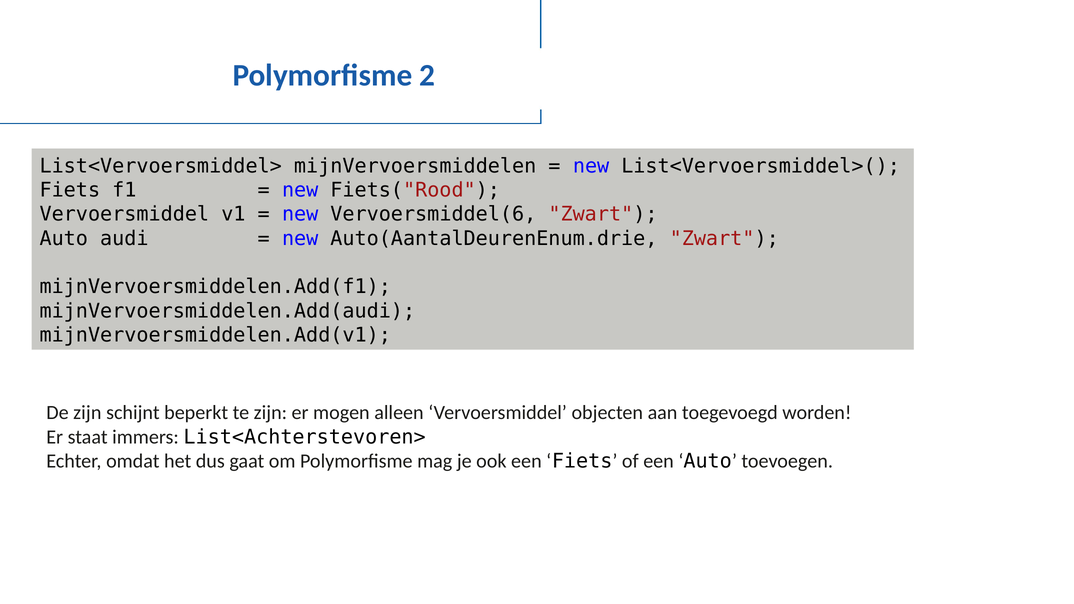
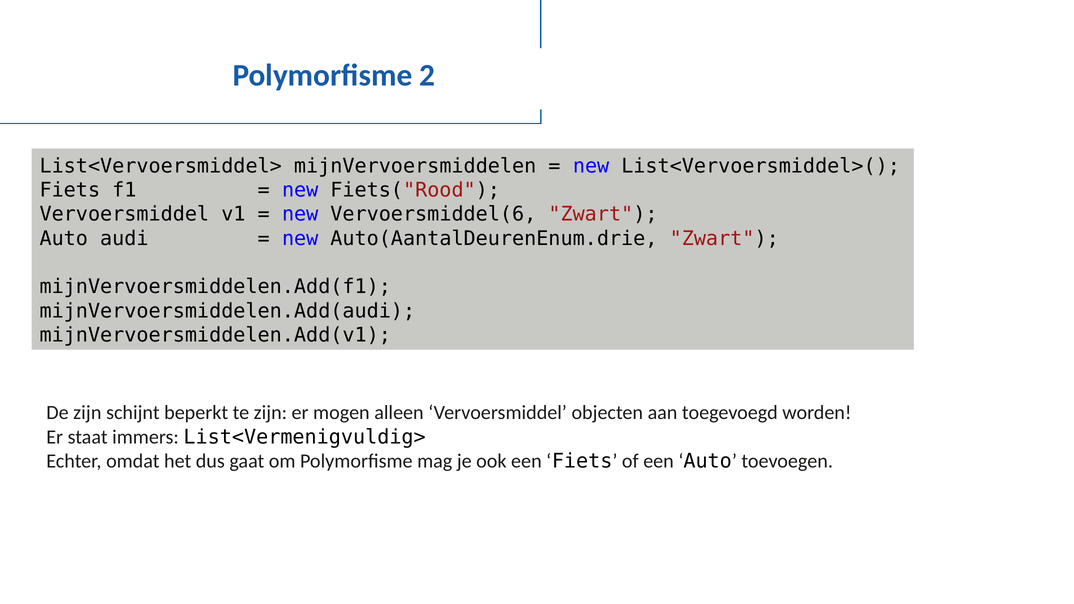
List<Achterstevoren>: List<Achterstevoren> -> List<Vermenigvuldig>
